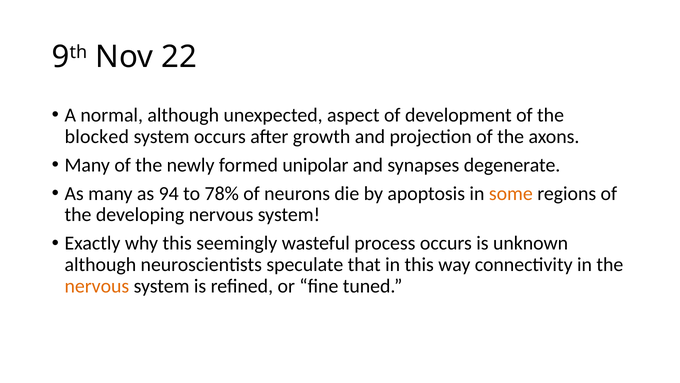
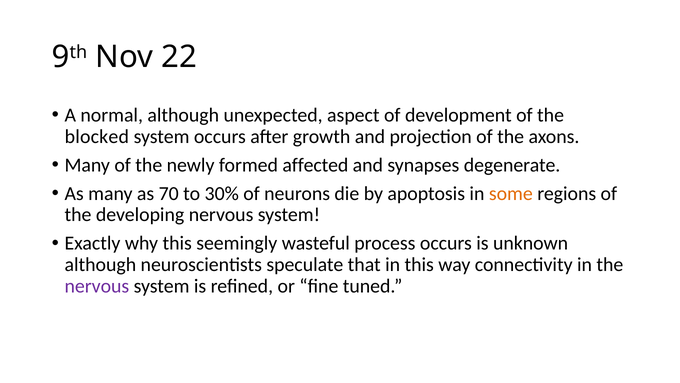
unipolar: unipolar -> affected
94: 94 -> 70
78%: 78% -> 30%
nervous at (97, 286) colour: orange -> purple
